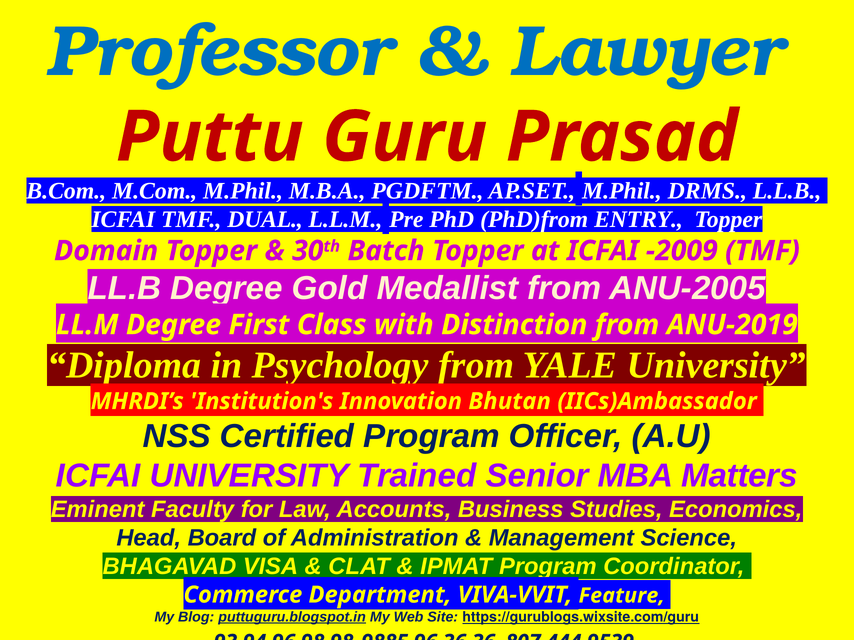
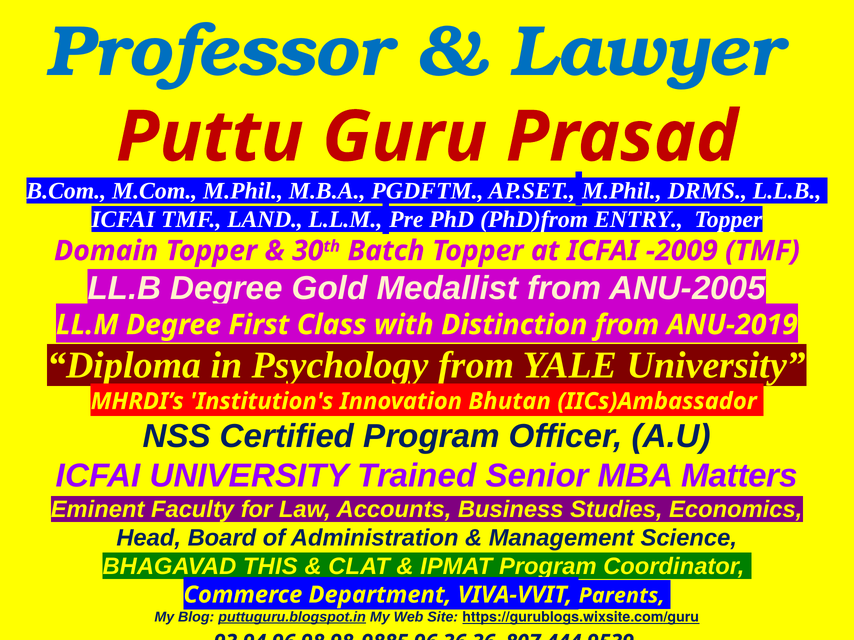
DUAL: DUAL -> LAND
VISA: VISA -> THIS
Feature: Feature -> Parents
